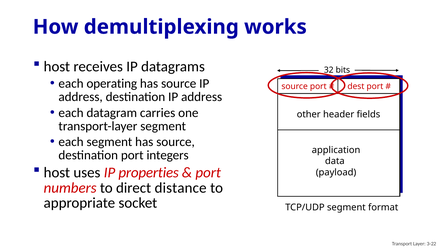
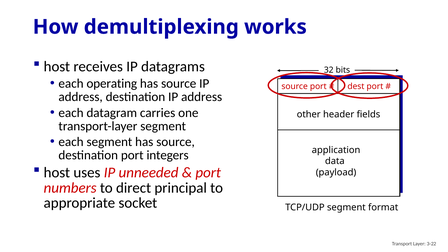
properties: properties -> unneeded
distance: distance -> principal
